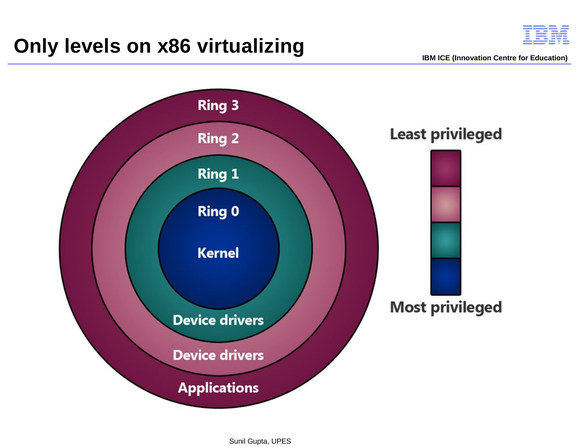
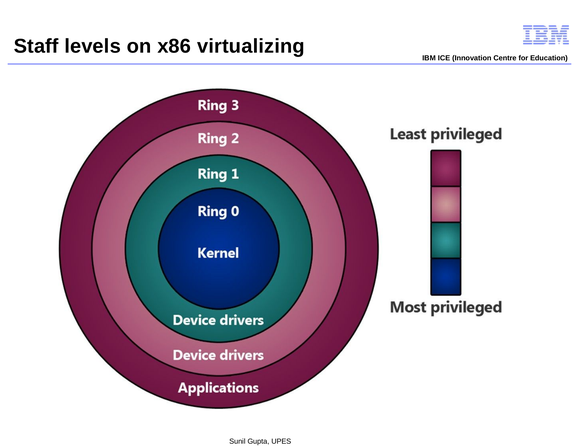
Only: Only -> Staff
